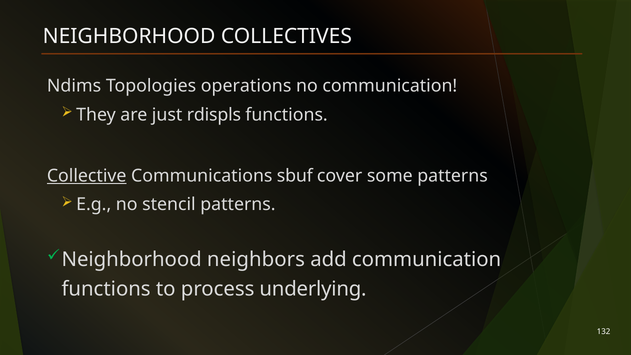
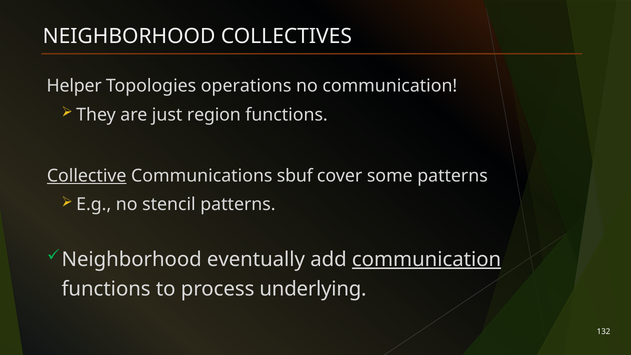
Ndims: Ndims -> Helper
rdispls: rdispls -> region
neighbors: neighbors -> eventually
communication at (427, 259) underline: none -> present
